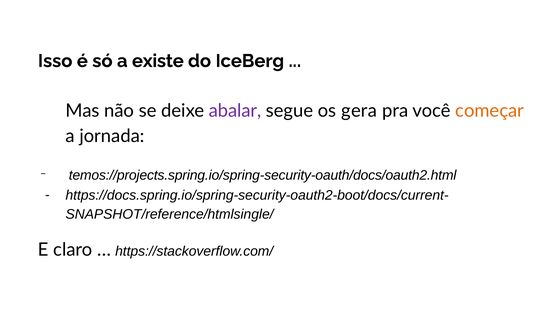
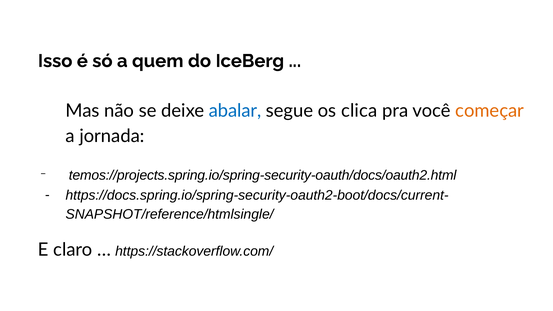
existe: existe -> quem
abalar colour: purple -> blue
gera: gera -> clica
